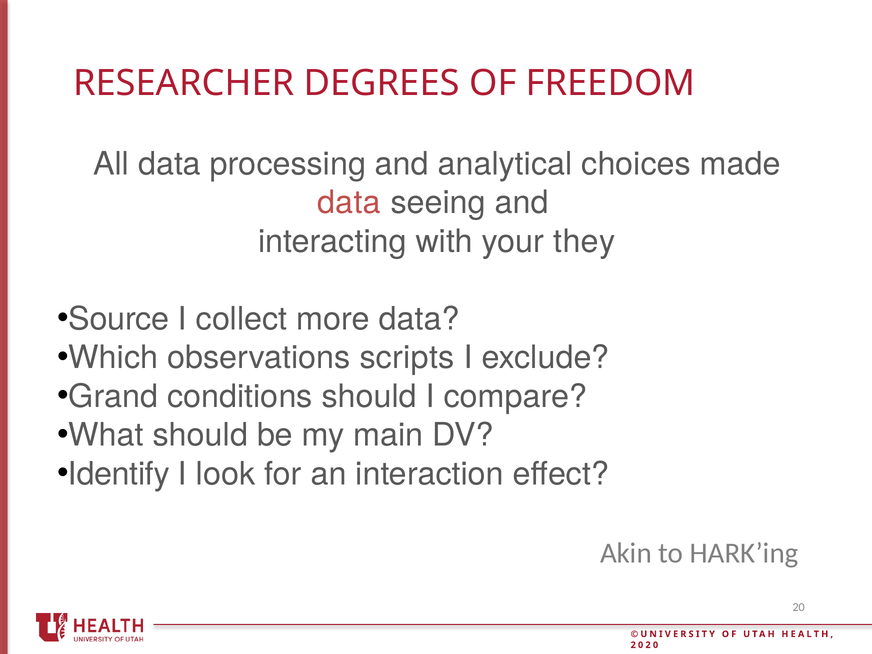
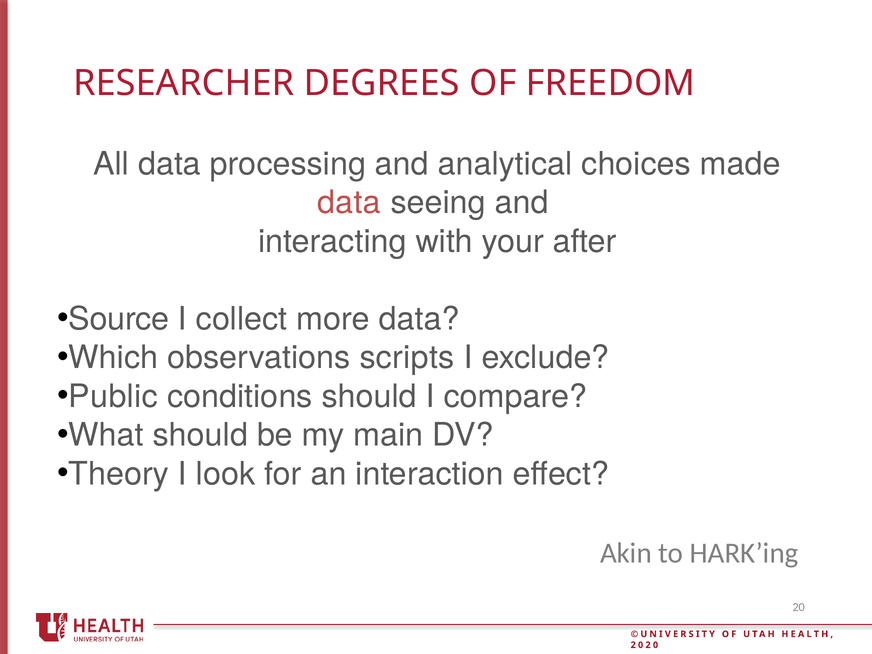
they: they -> after
Grand: Grand -> Public
Identify: Identify -> Theory
